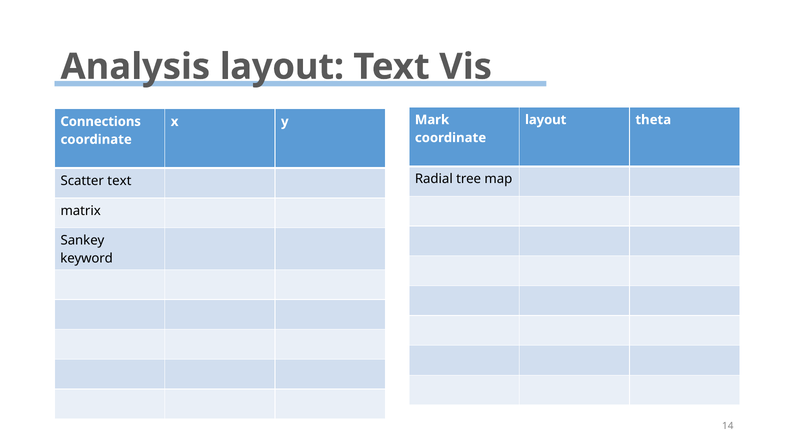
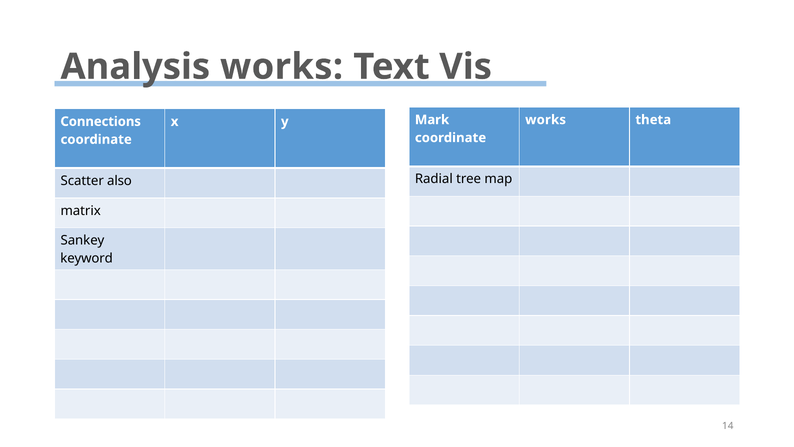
Analysis layout: layout -> works
layout at (546, 120): layout -> works
Scatter text: text -> also
